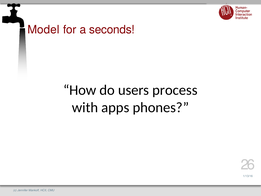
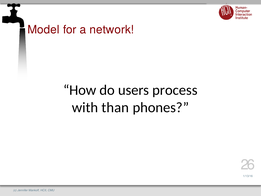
seconds: seconds -> network
apps: apps -> than
